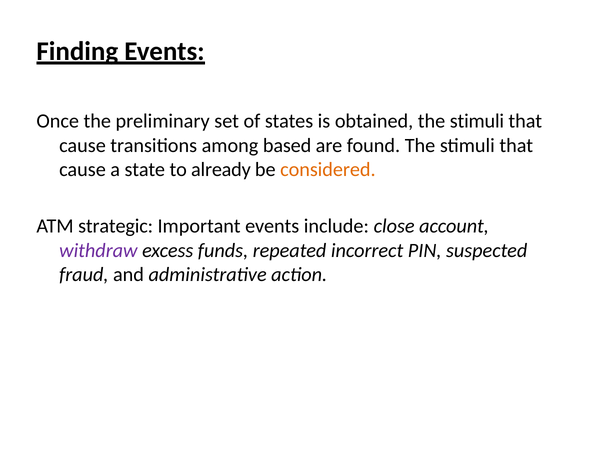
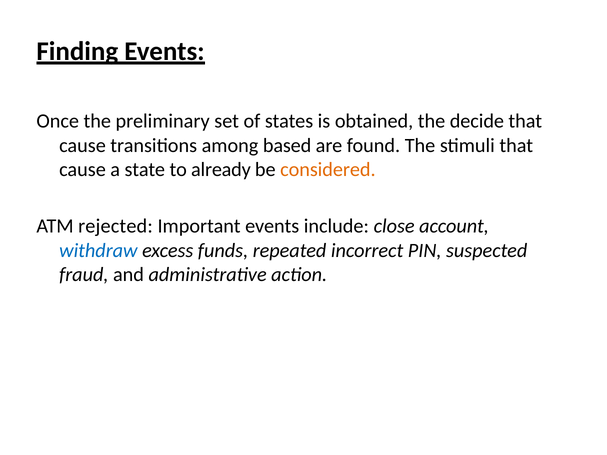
obtained the stimuli: stimuli -> decide
strategic: strategic -> rejected
withdraw colour: purple -> blue
